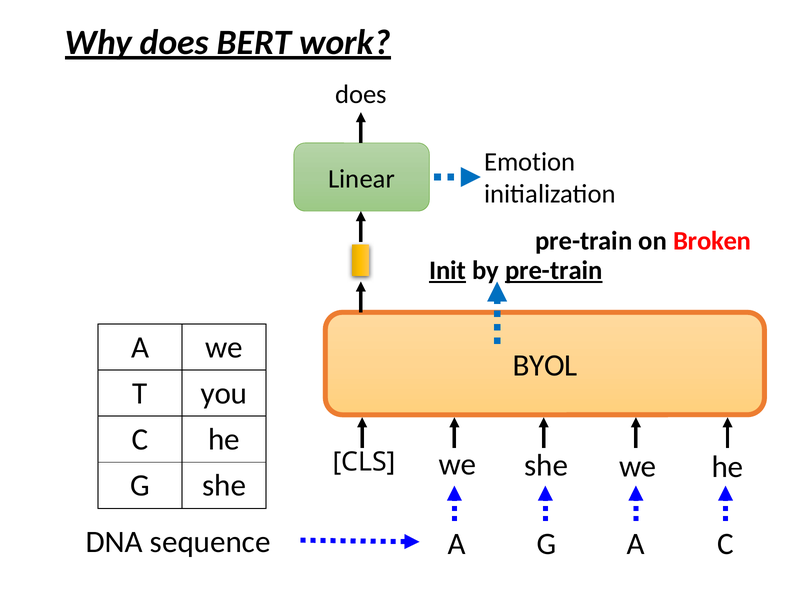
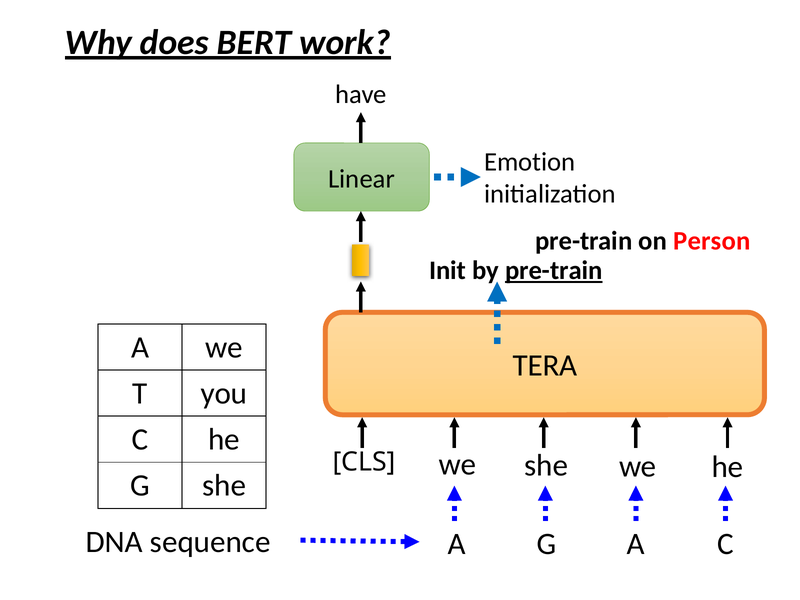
does at (361, 94): does -> have
Broken: Broken -> Person
Init underline: present -> none
BYOL: BYOL -> TERA
